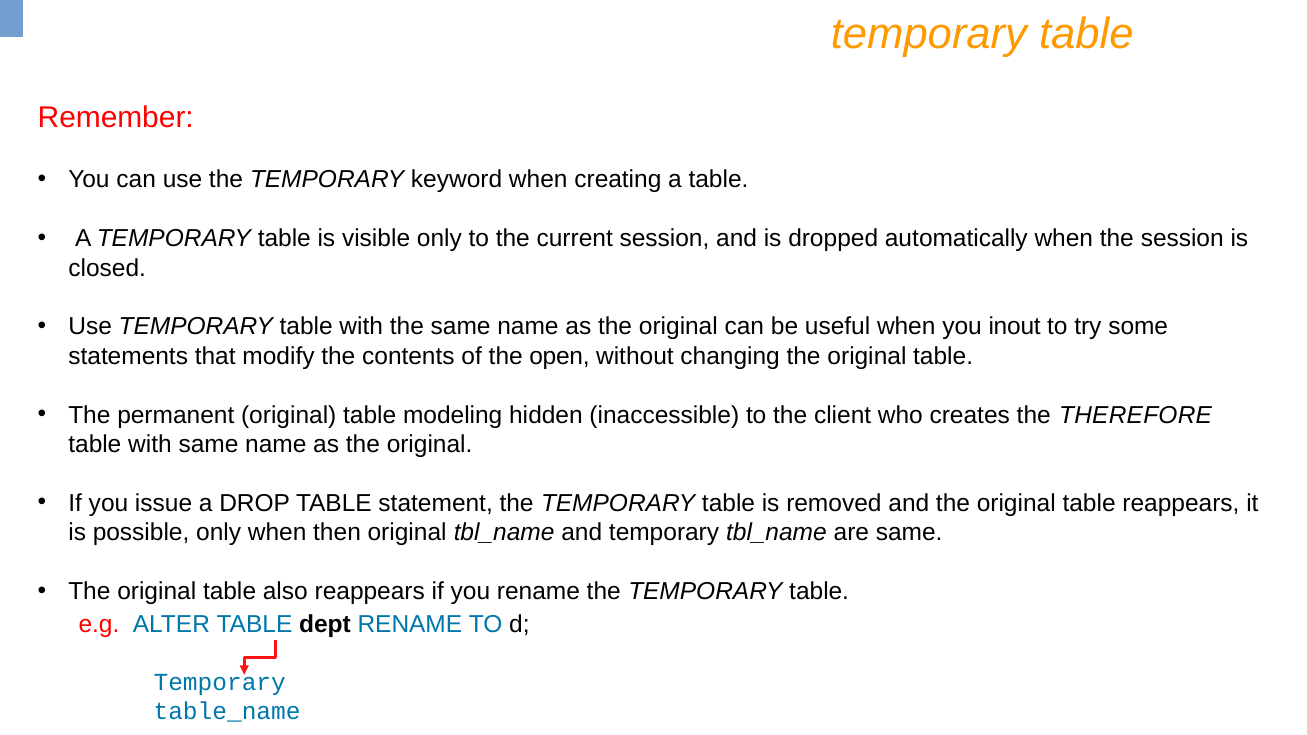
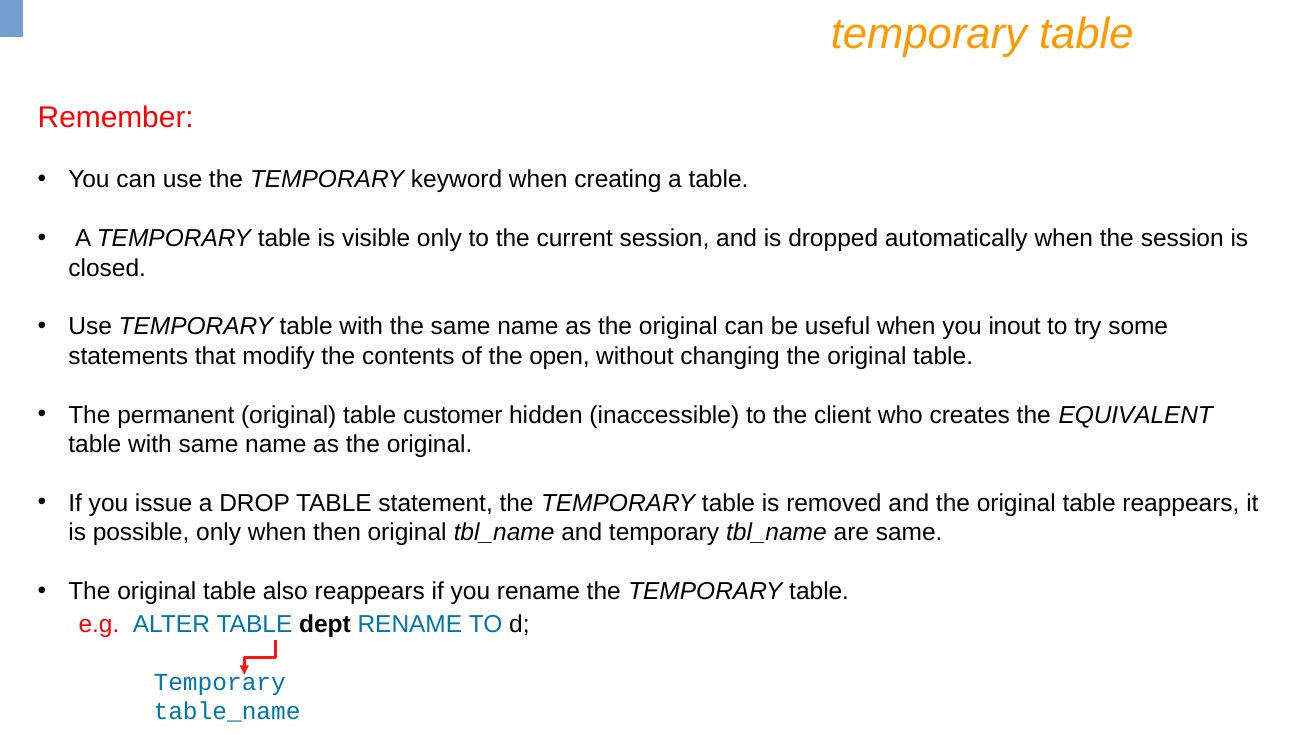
modeling: modeling -> customer
THEREFORE: THEREFORE -> EQUIVALENT
